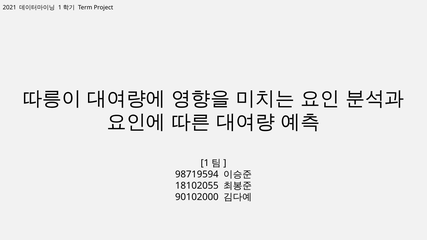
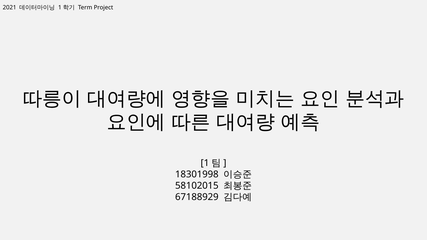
98719594: 98719594 -> 18301998
18102055: 18102055 -> 58102015
90102000: 90102000 -> 67188929
